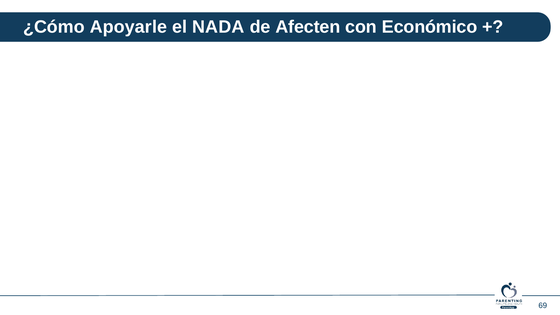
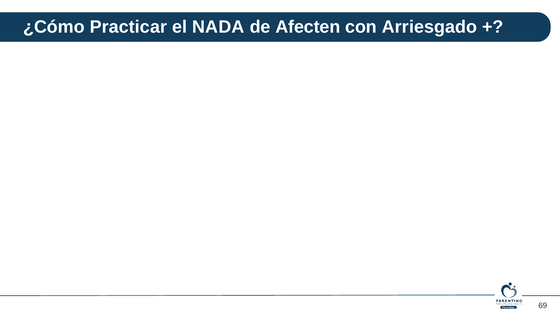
Apoyarle: Apoyarle -> Practicar
Económico: Económico -> Arriesgado
